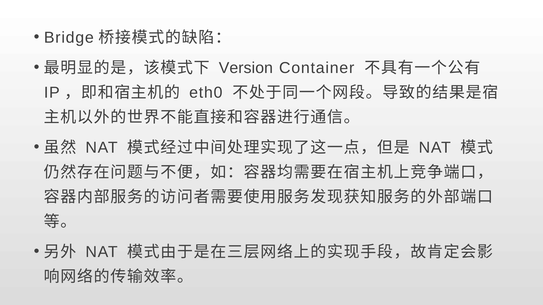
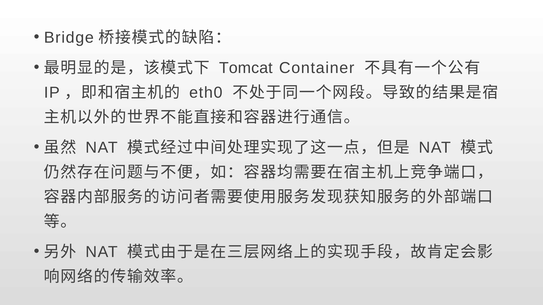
Version: Version -> Tomcat
